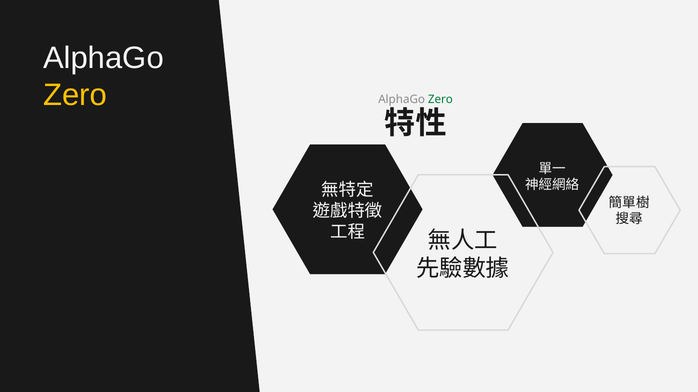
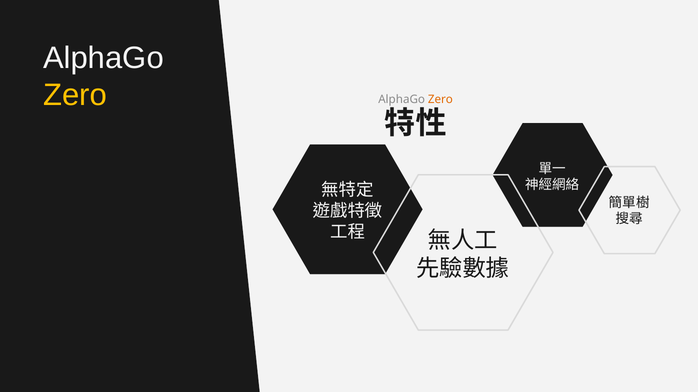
Zero at (440, 100) colour: green -> orange
